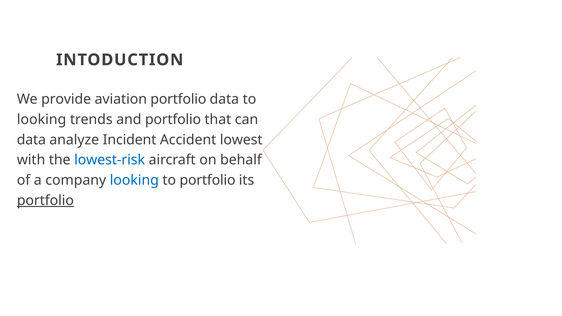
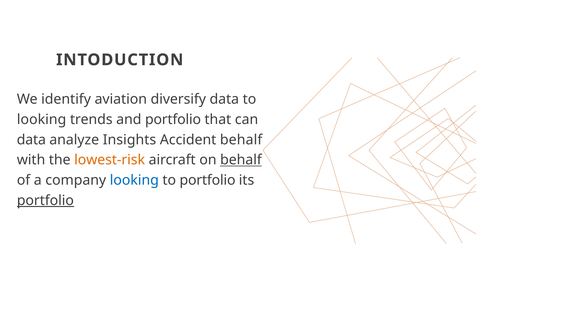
provide: provide -> identify
aviation portfolio: portfolio -> diversify
Incident: Incident -> Insights
Accident lowest: lowest -> behalf
lowest-risk colour: blue -> orange
behalf at (241, 160) underline: none -> present
